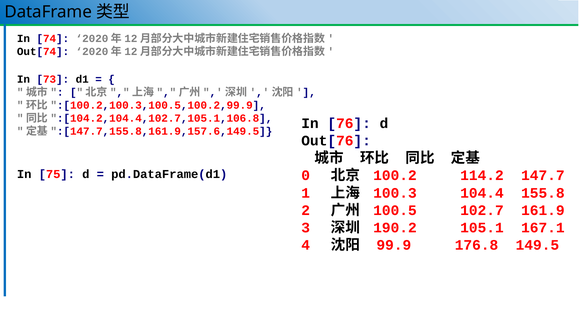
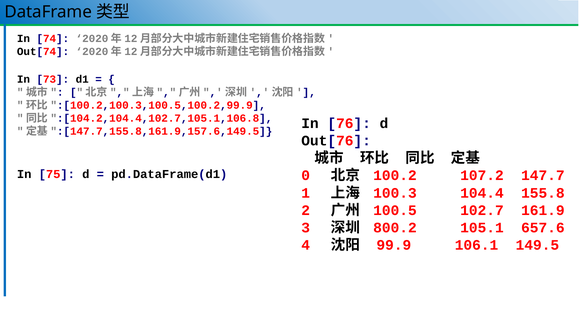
114.2: 114.2 -> 107.2
190.2: 190.2 -> 800.2
167.1: 167.1 -> 657.6
176.8: 176.8 -> 106.1
